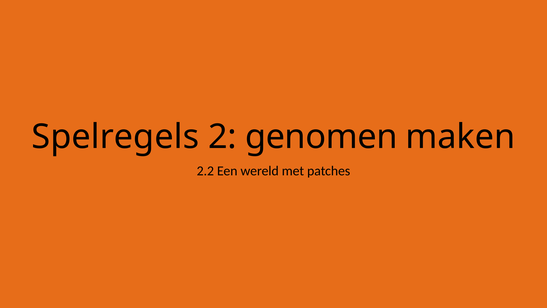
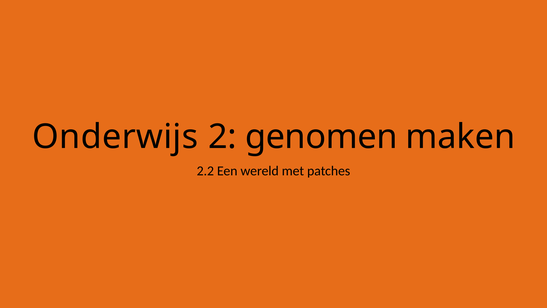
Spelregels: Spelregels -> Onderwijs
